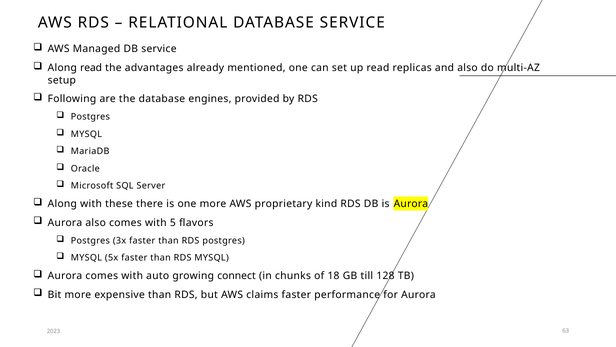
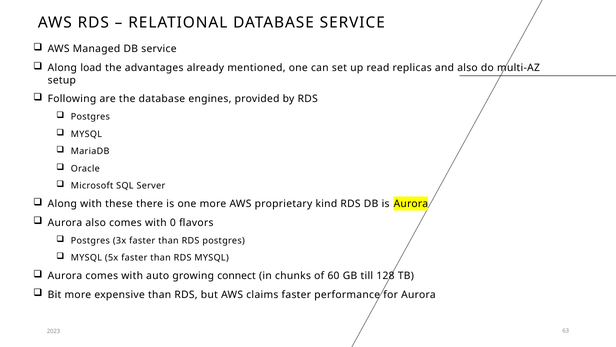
Along read: read -> load
5: 5 -> 0
18: 18 -> 60
